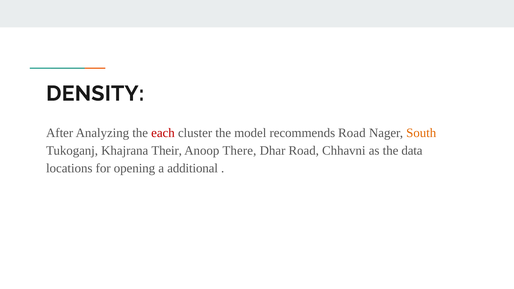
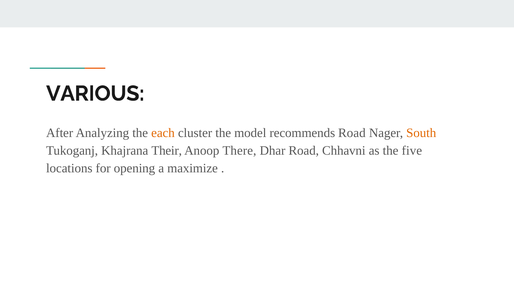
DENSITY: DENSITY -> VARIOUS
each colour: red -> orange
data: data -> five
additional: additional -> maximize
